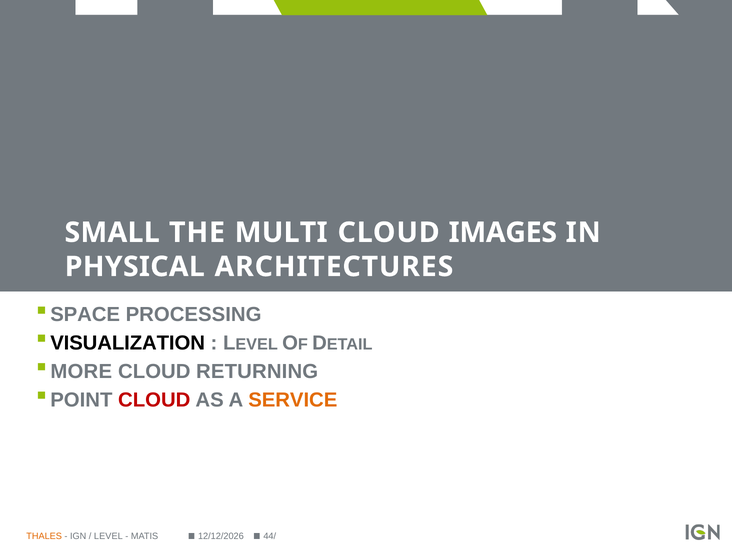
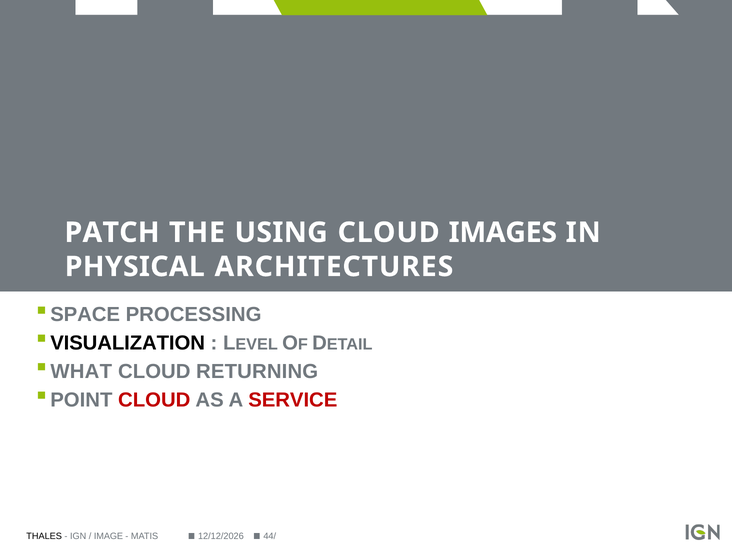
SMALL: SMALL -> PATCH
MULTI: MULTI -> USING
MORE: MORE -> WHAT
SERVICE colour: orange -> red
THALES colour: orange -> black
LEVEL: LEVEL -> IMAGE
